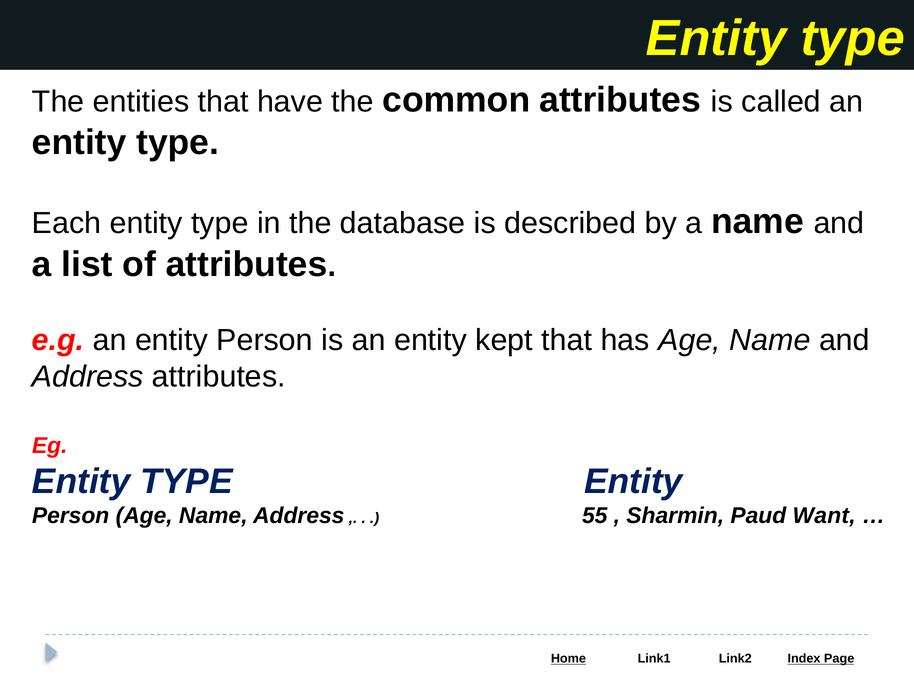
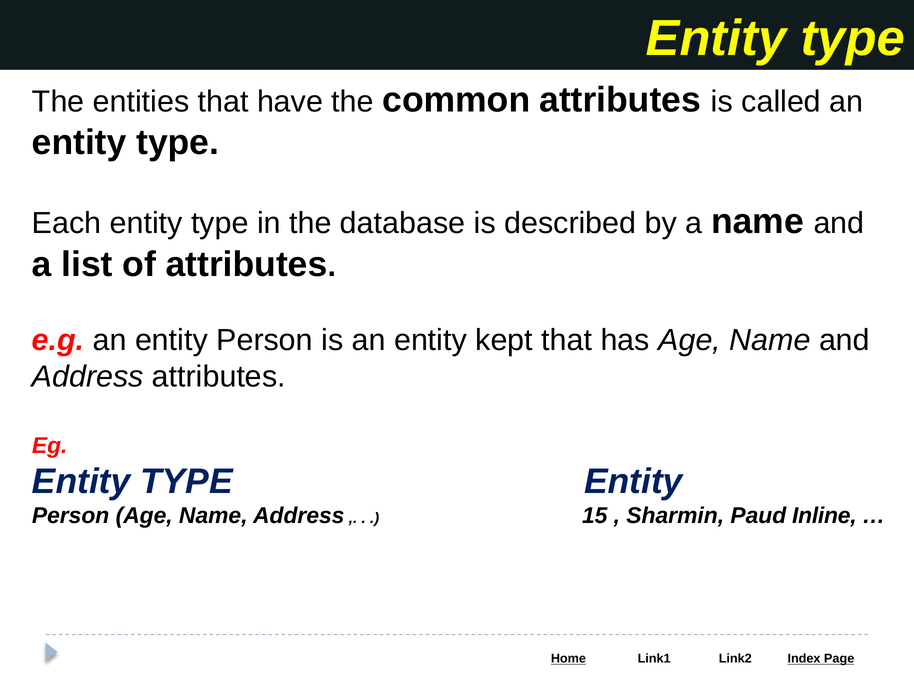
55: 55 -> 15
Want: Want -> Inline
